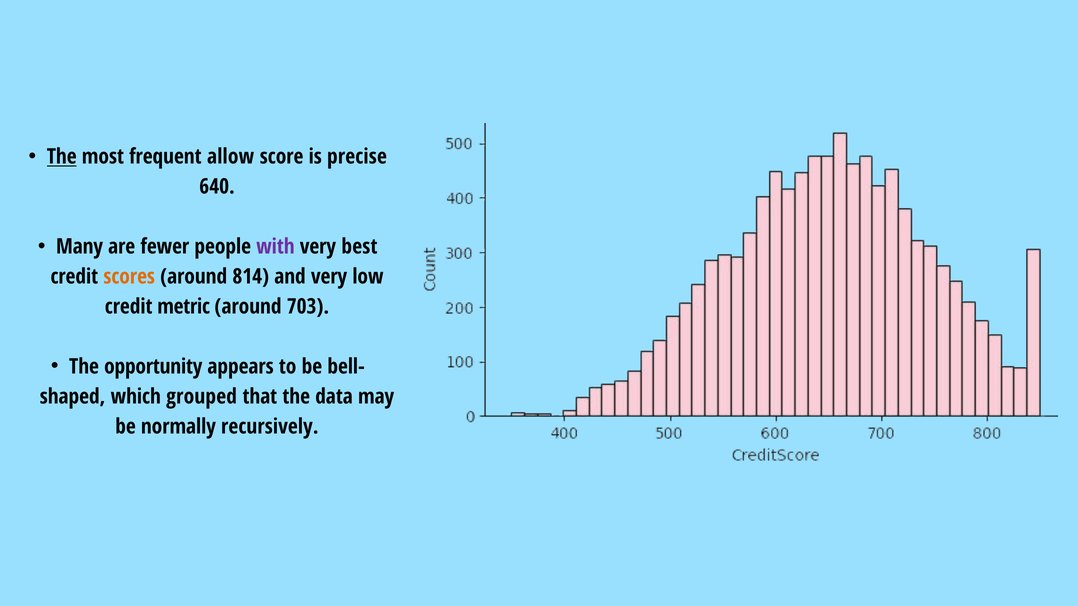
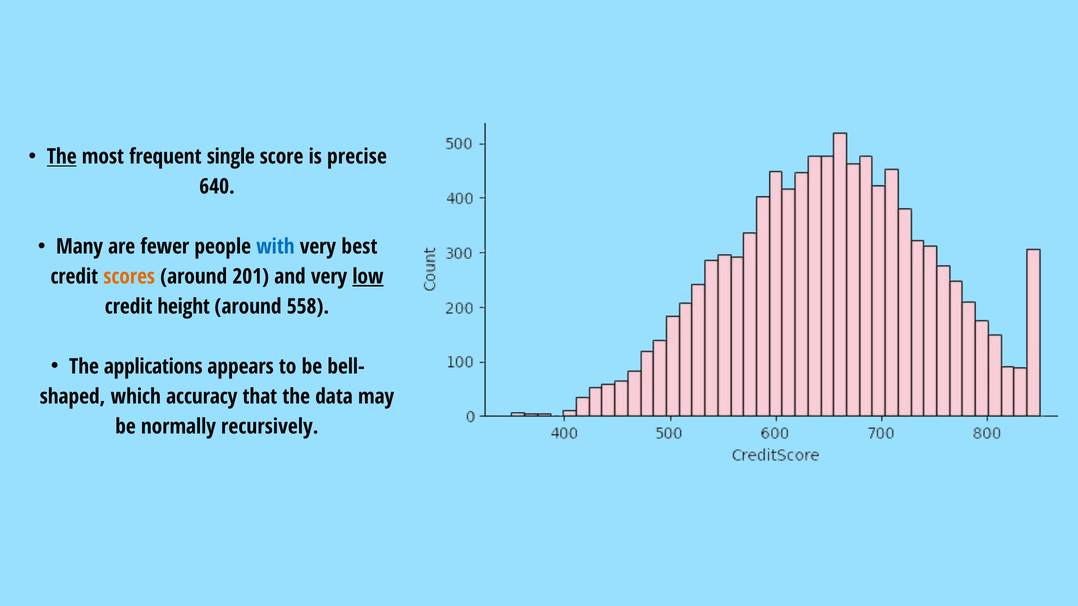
allow: allow -> single
with colour: purple -> blue
814: 814 -> 201
low underline: none -> present
metric: metric -> height
703: 703 -> 558
opportunity: opportunity -> applications
grouped: grouped -> accuracy
